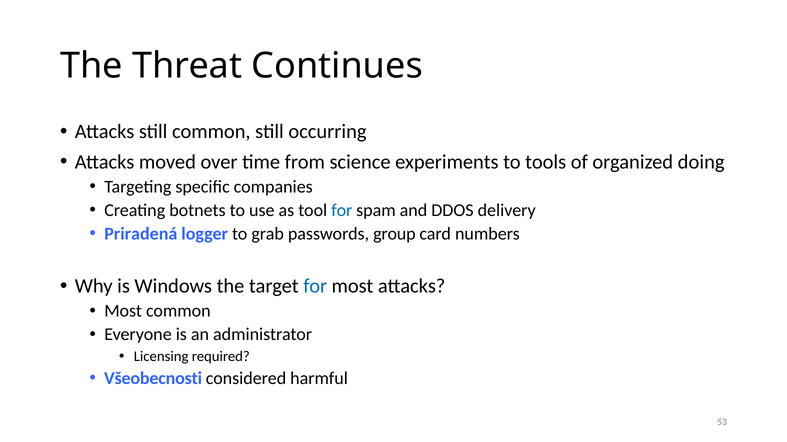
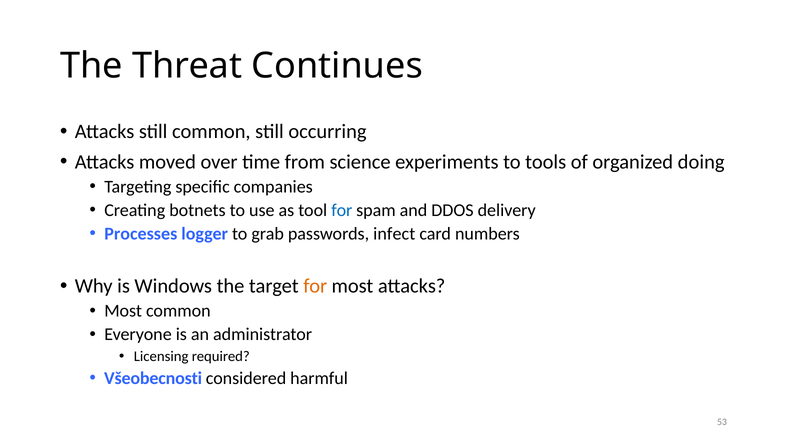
Priradená: Priradená -> Processes
group: group -> infect
for at (315, 287) colour: blue -> orange
